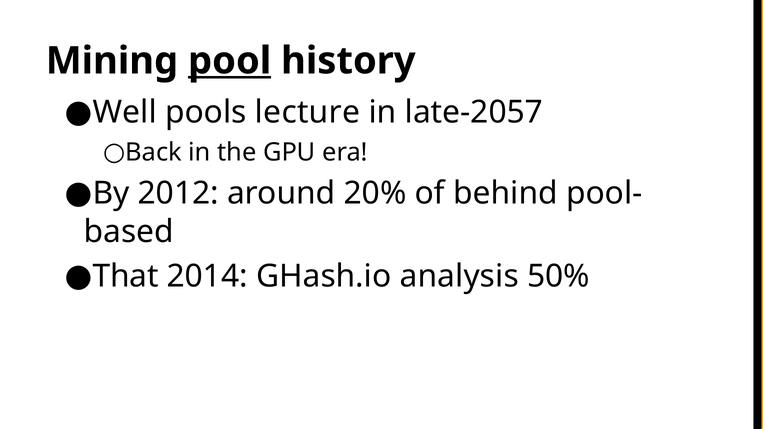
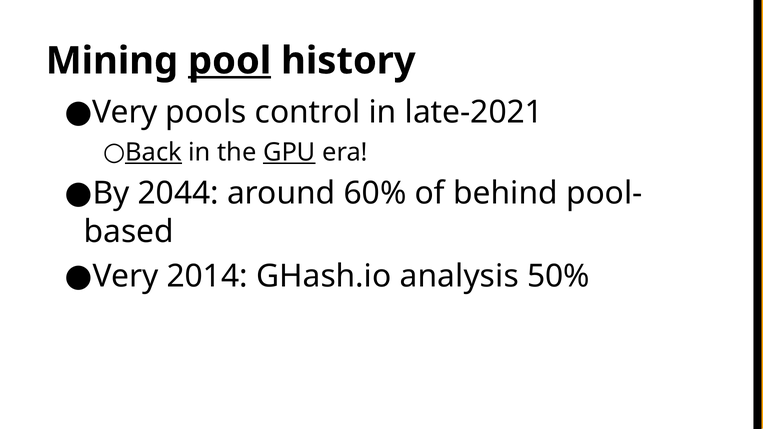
Well at (125, 112): Well -> Very
lecture: lecture -> control
late-2057: late-2057 -> late-2021
Back underline: none -> present
GPU underline: none -> present
2012: 2012 -> 2044
20%: 20% -> 60%
That at (126, 276): That -> Very
